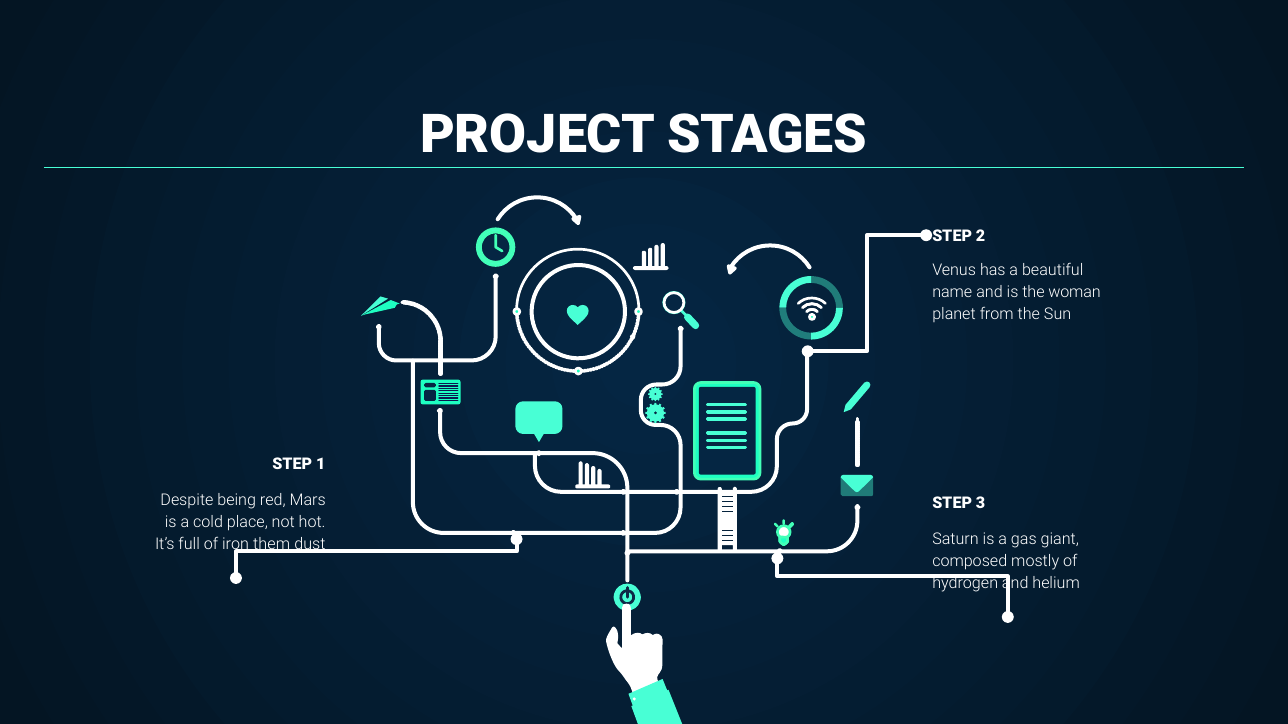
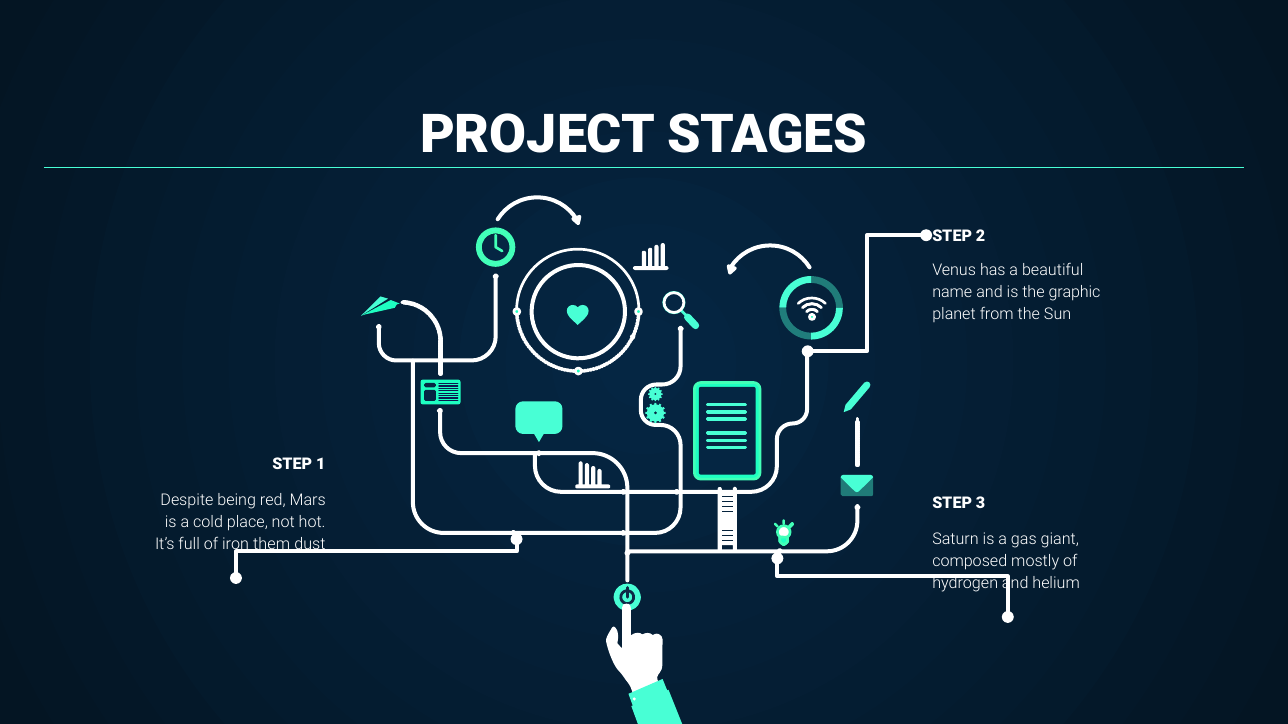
woman: woman -> graphic
